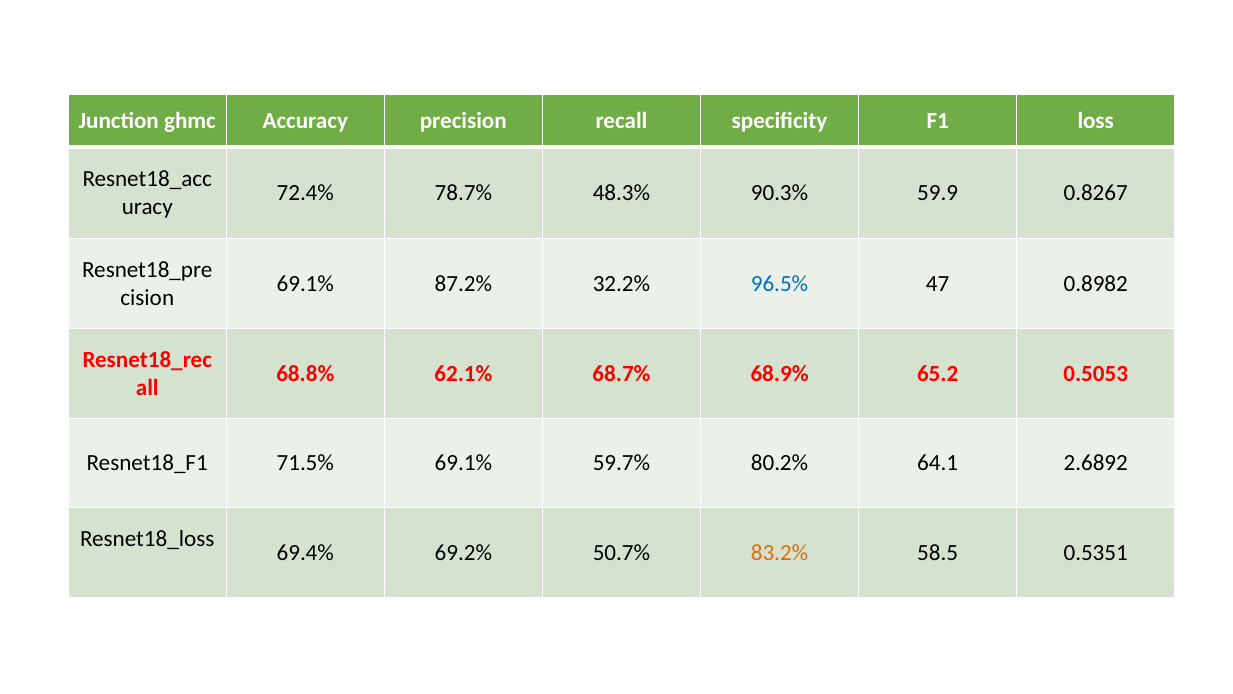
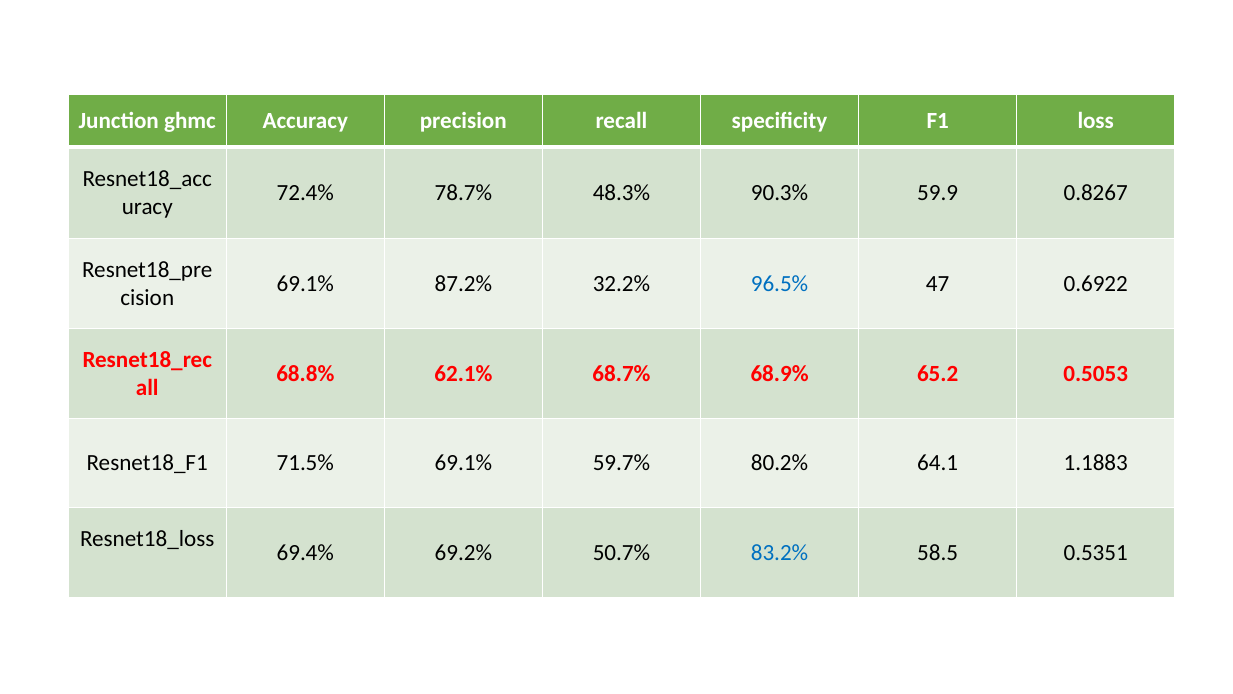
0.8982: 0.8982 -> 0.6922
2.6892: 2.6892 -> 1.1883
83.2% colour: orange -> blue
